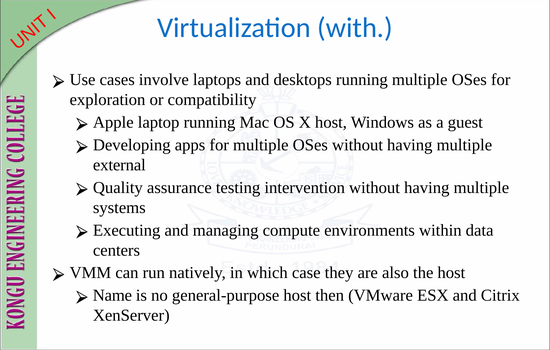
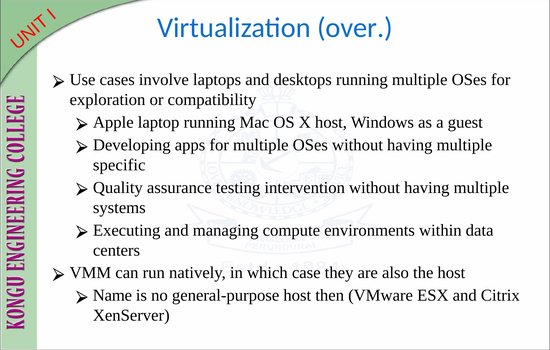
with: with -> over
external: external -> specific
